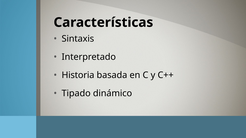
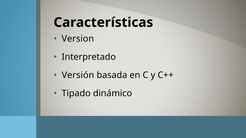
Sintaxis: Sintaxis -> Version
Historia: Historia -> Versión
